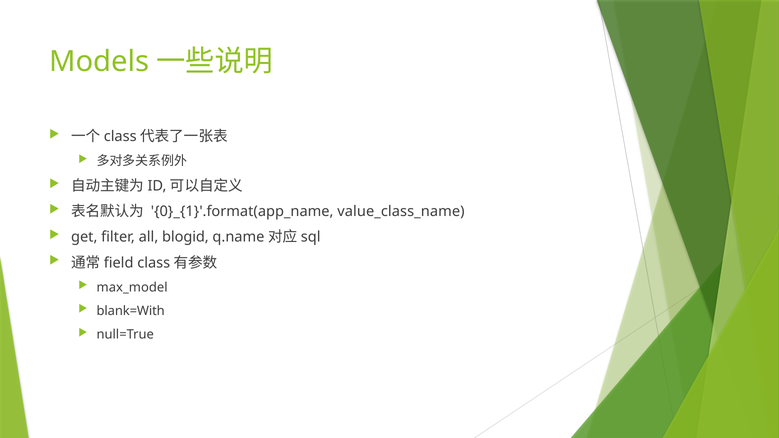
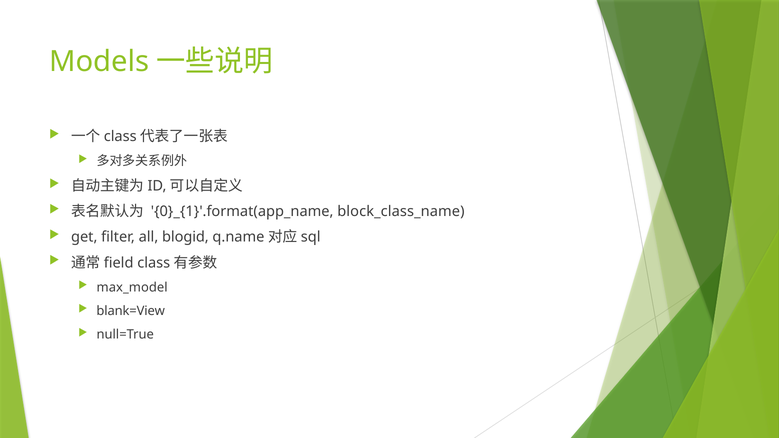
value_class_name: value_class_name -> block_class_name
blank=With: blank=With -> blank=View
